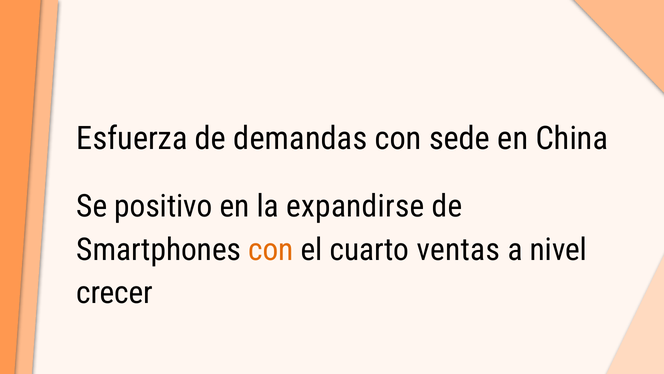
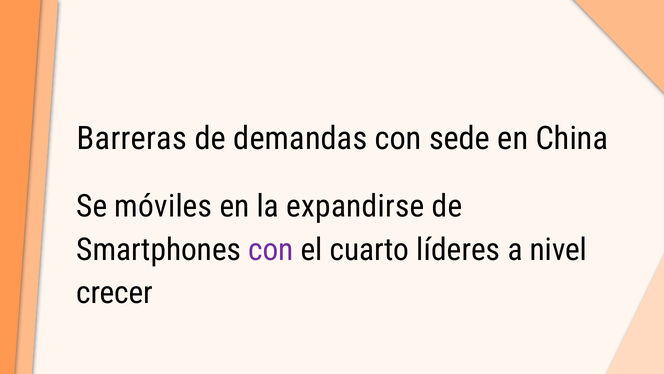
Esfuerza: Esfuerza -> Barreras
positivo: positivo -> móviles
con at (271, 249) colour: orange -> purple
ventas: ventas -> líderes
